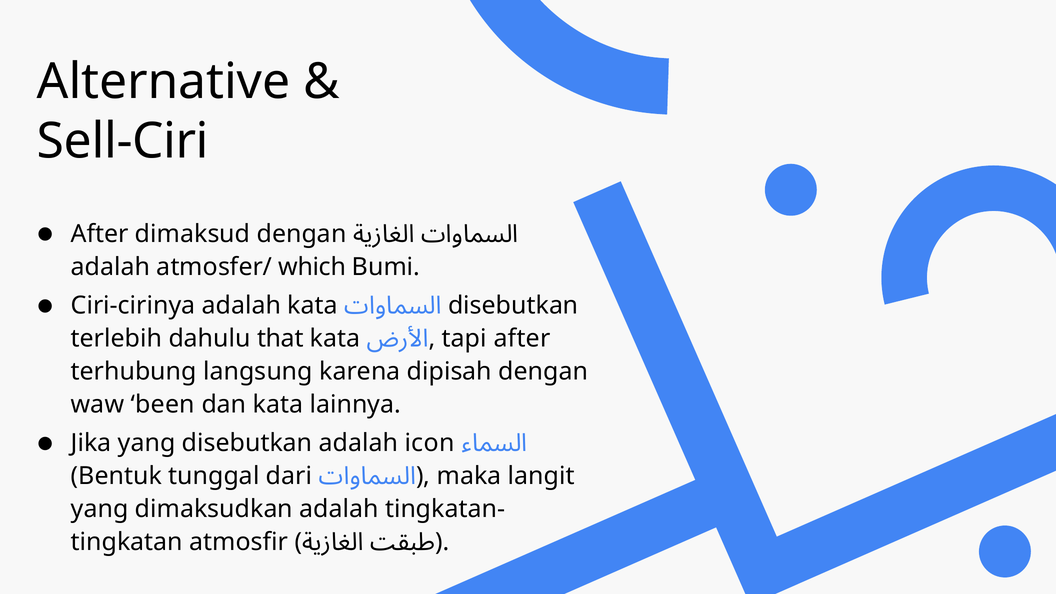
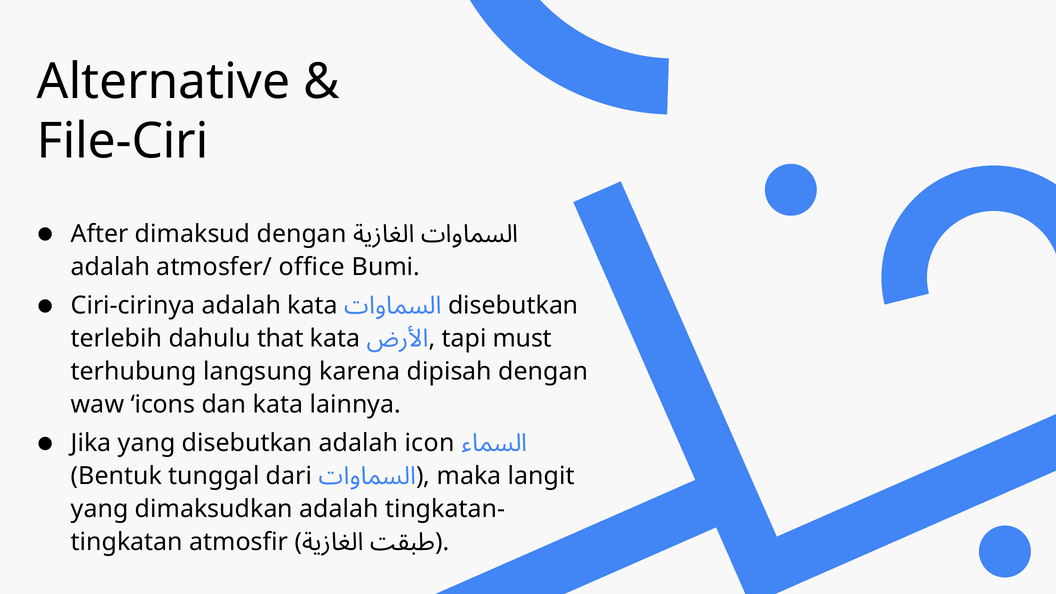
Sell-Ciri: Sell-Ciri -> File-Ciri
which: which -> office
tapi after: after -> must
been: been -> icons
